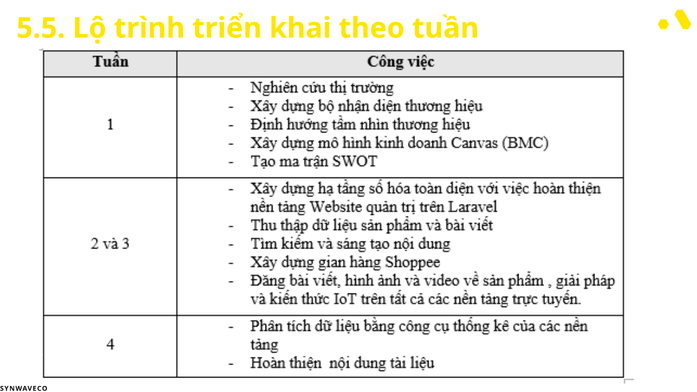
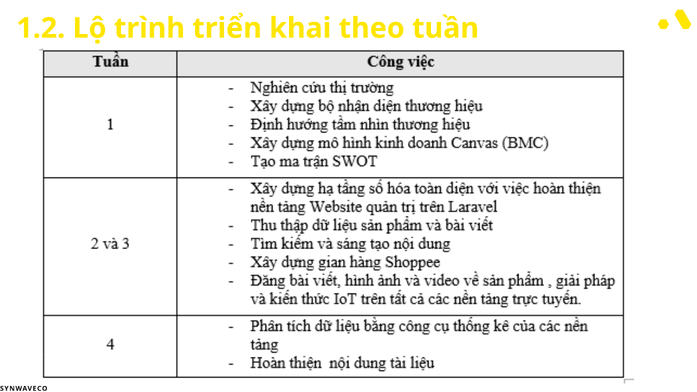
5.5: 5.5 -> 1.2
